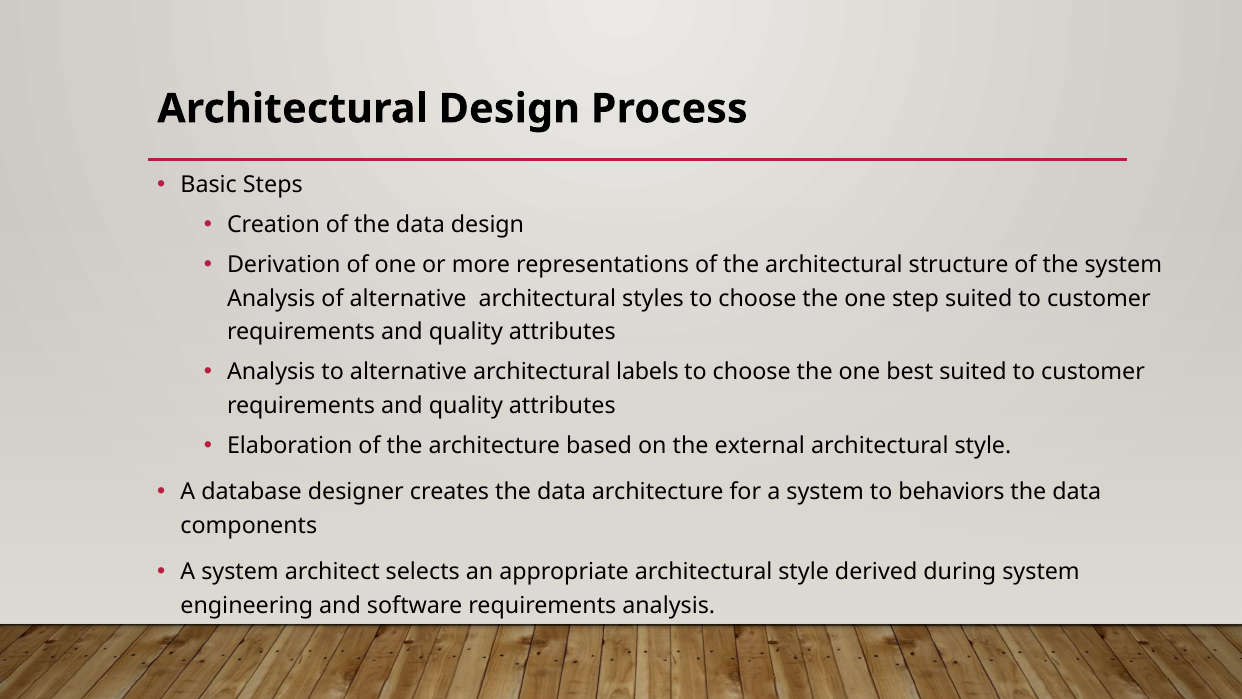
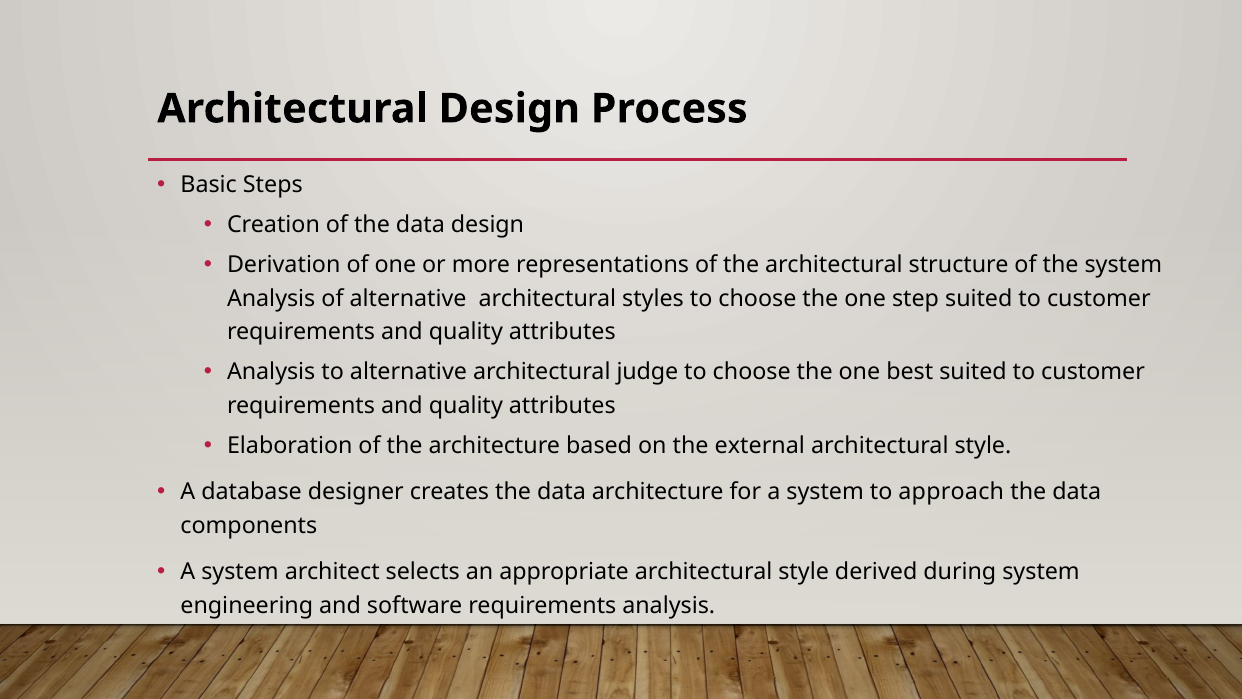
labels: labels -> judge
behaviors: behaviors -> approach
